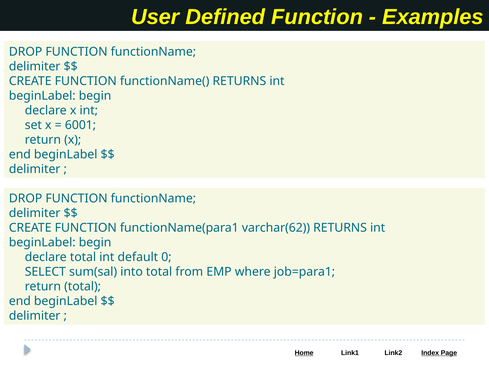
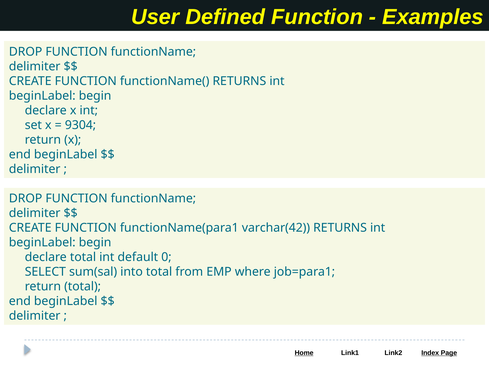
6001: 6001 -> 9304
varchar(62: varchar(62 -> varchar(42
